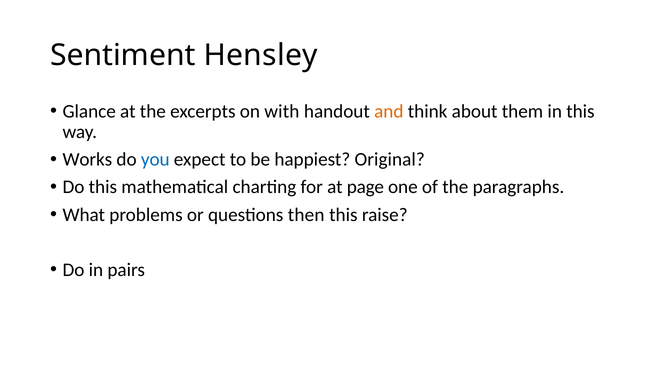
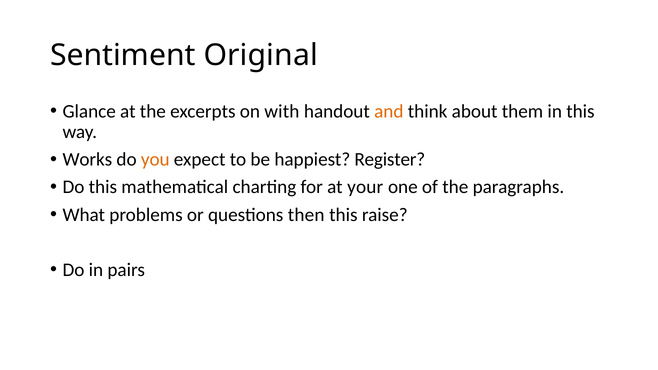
Hensley: Hensley -> Original
you colour: blue -> orange
Original: Original -> Register
page: page -> your
